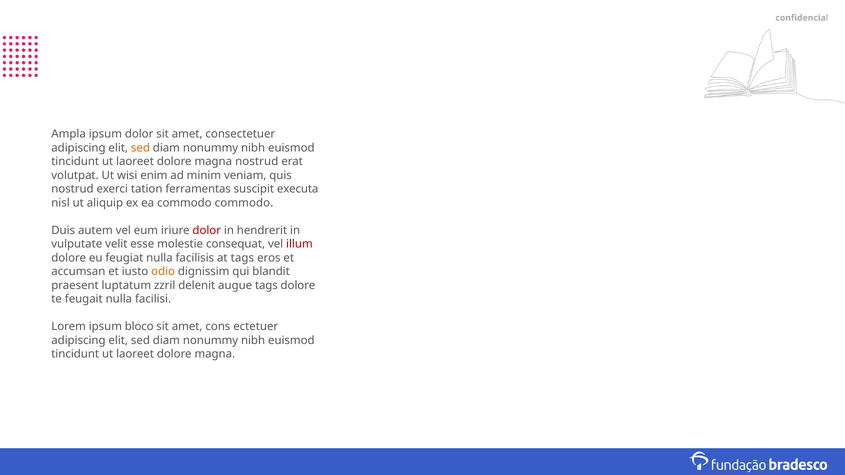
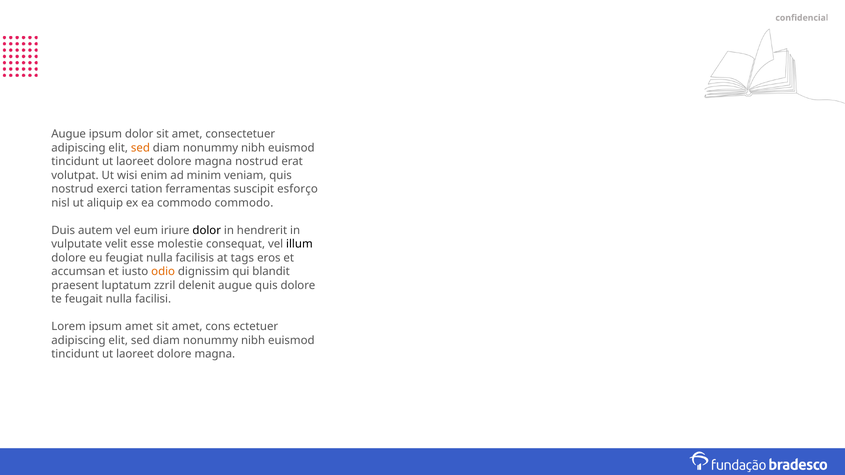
Ampla at (69, 134): Ampla -> Augue
executa: executa -> esforço
dolor at (207, 231) colour: red -> black
illum colour: red -> black
augue tags: tags -> quis
ipsum bloco: bloco -> amet
